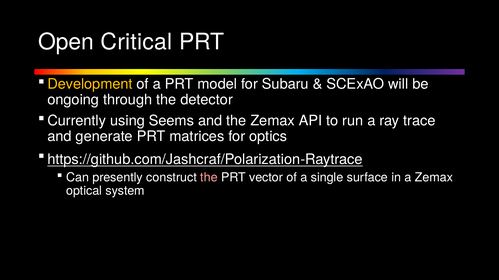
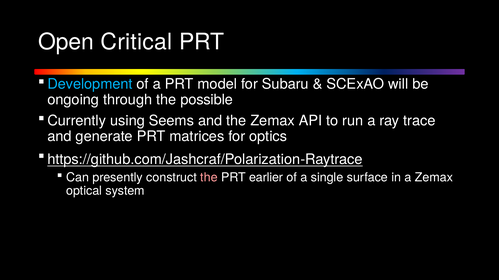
Development colour: yellow -> light blue
detector: detector -> possible
vector: vector -> earlier
